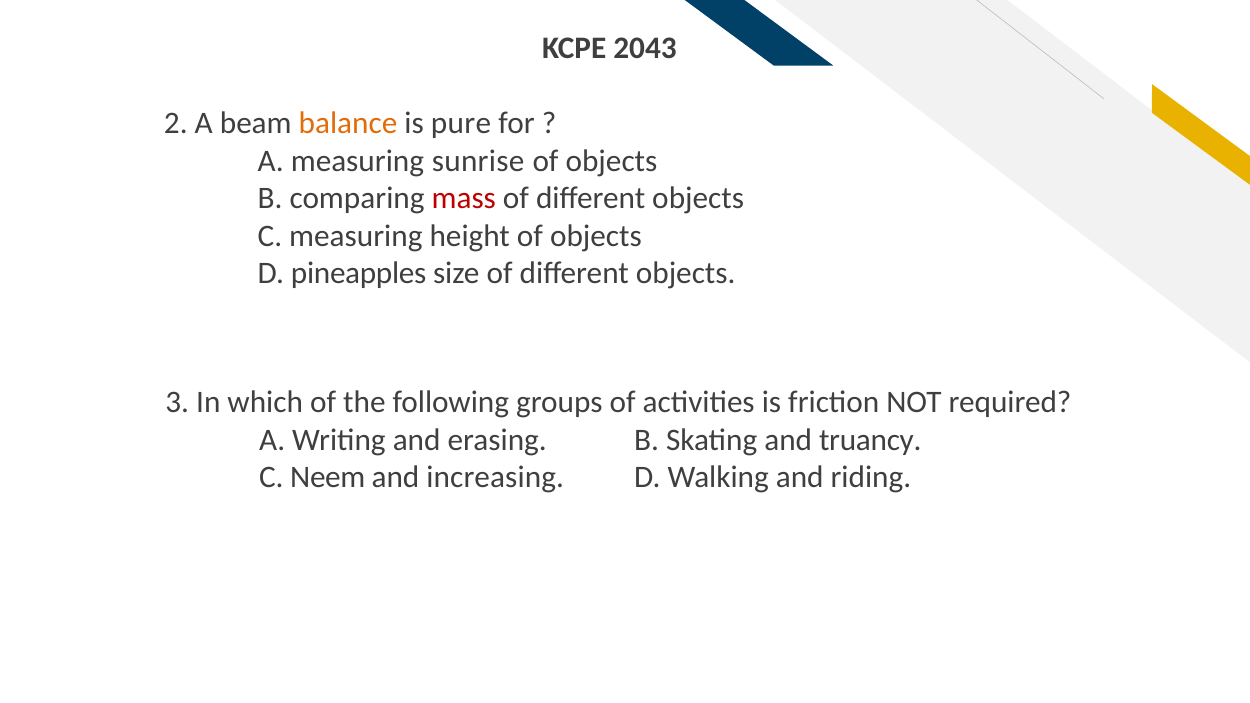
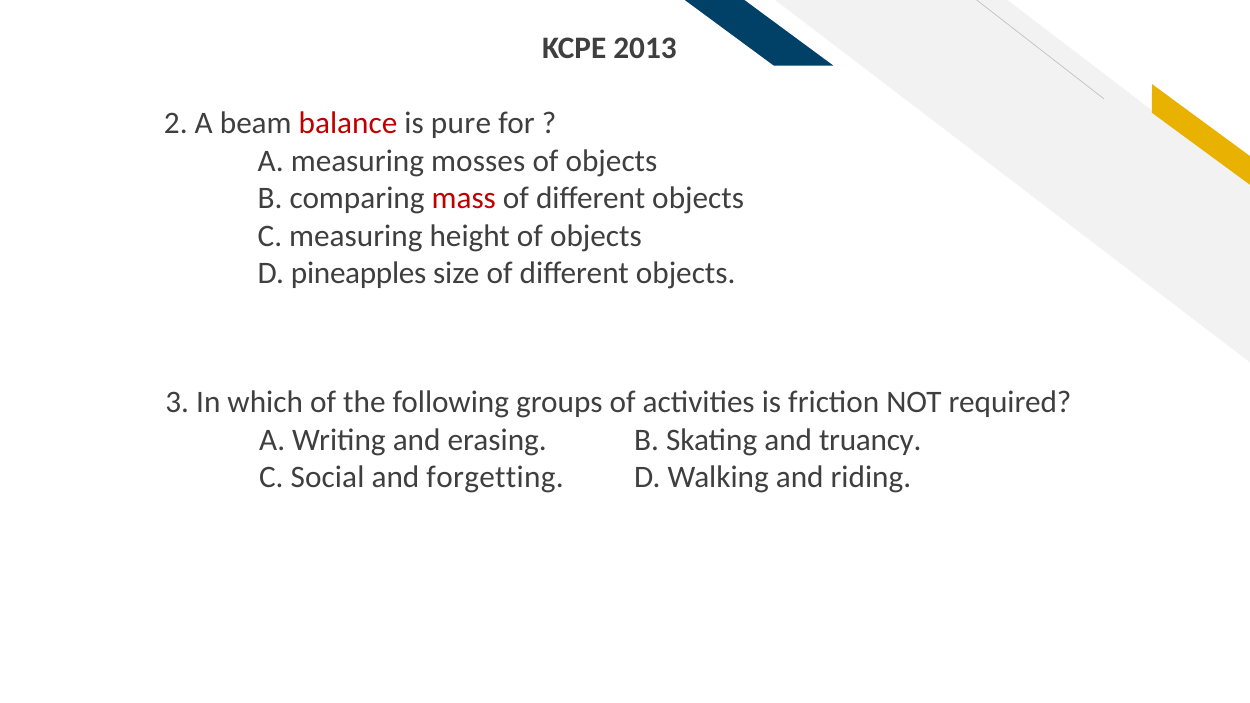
2043: 2043 -> 2013
balance colour: orange -> red
sunrise: sunrise -> mosses
Neem: Neem -> Social
increasing: increasing -> forgetting
